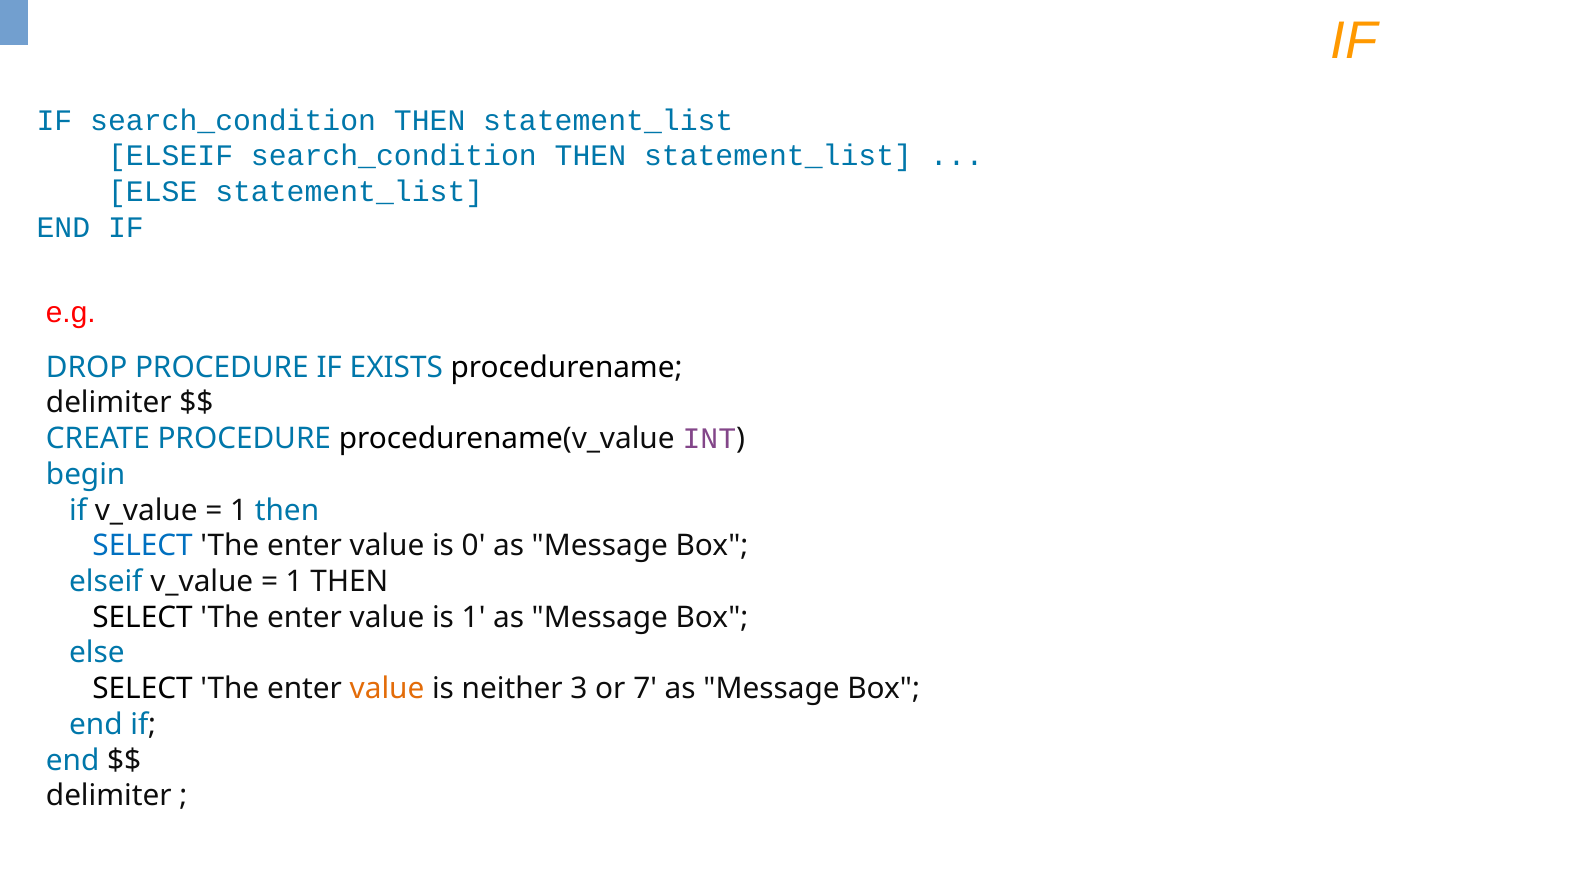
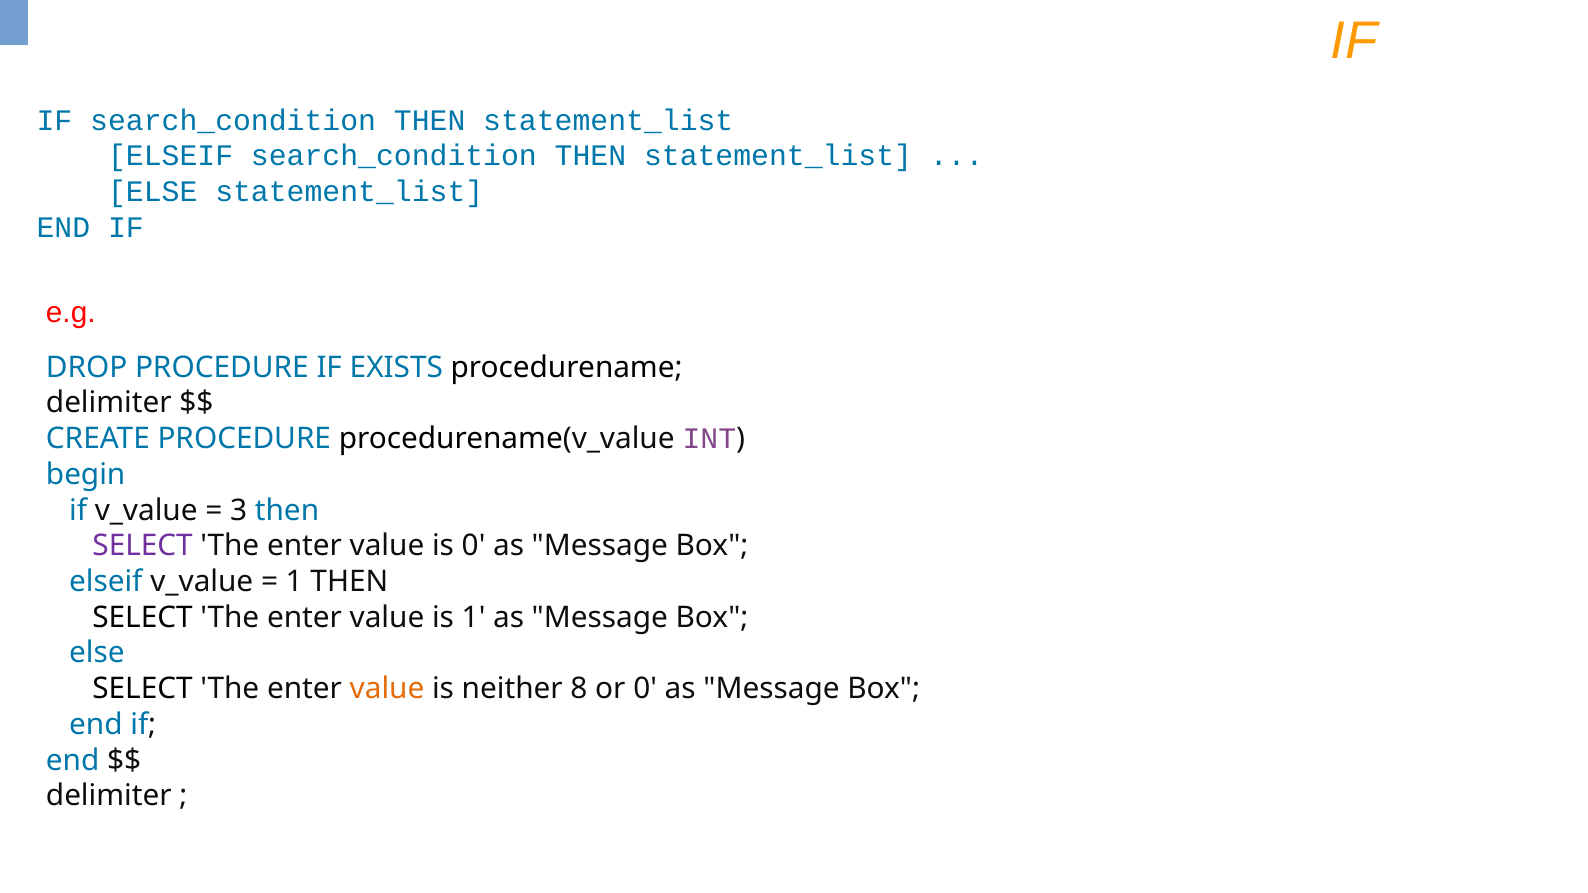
1 at (239, 510): 1 -> 3
SELECT at (143, 546) colour: blue -> purple
3: 3 -> 8
or 7: 7 -> 0
